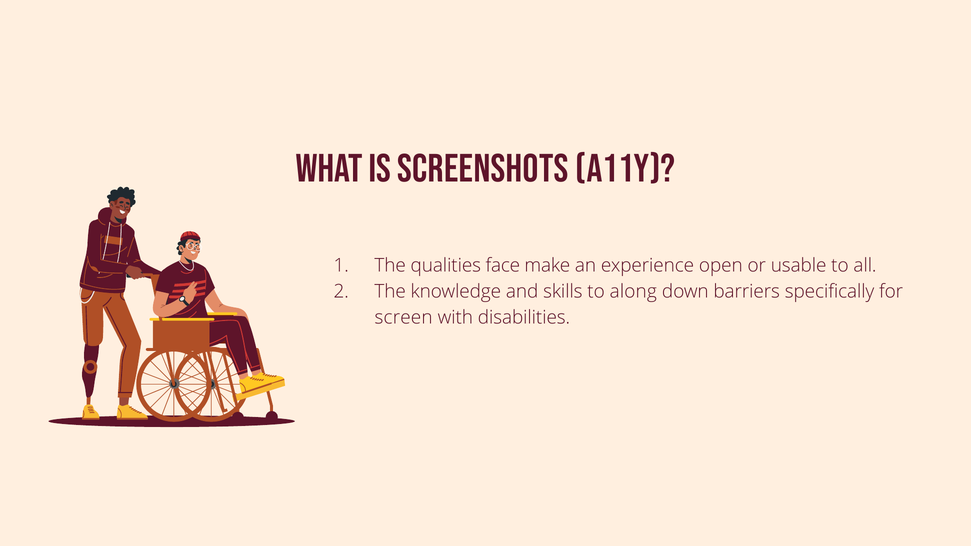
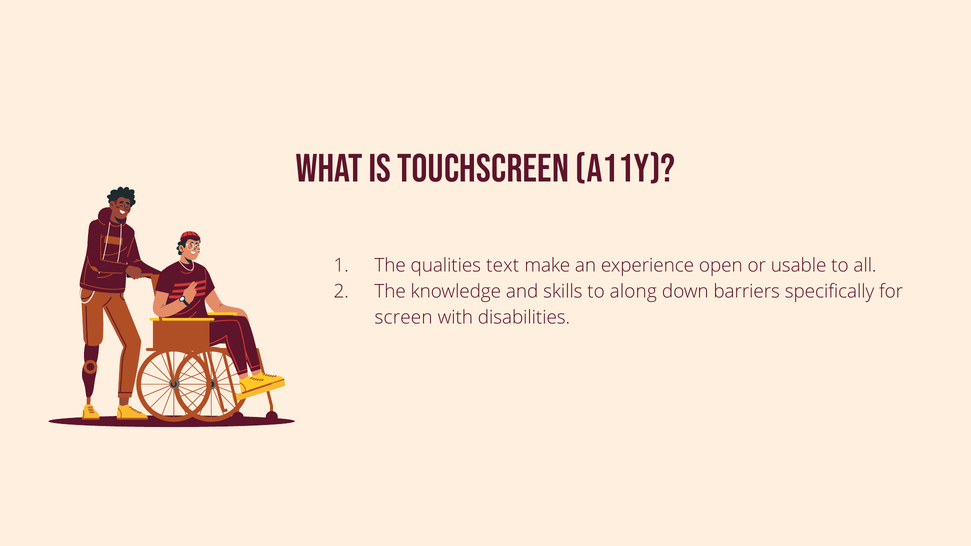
Screenshots: Screenshots -> Touchscreen
face: face -> text
